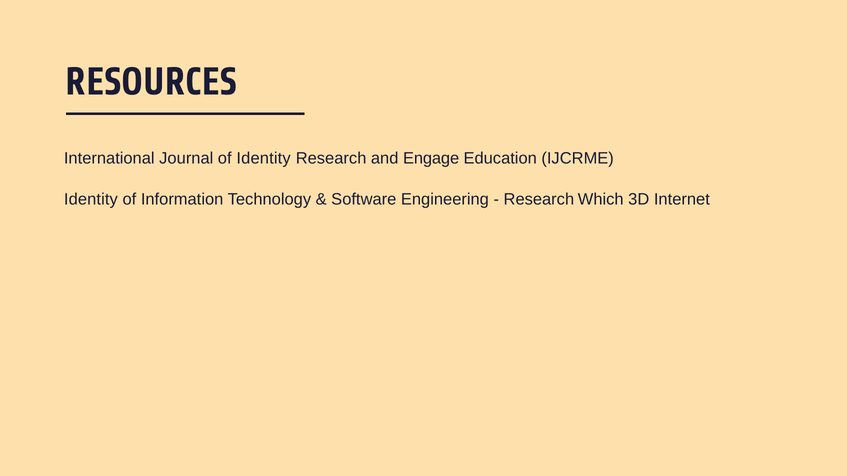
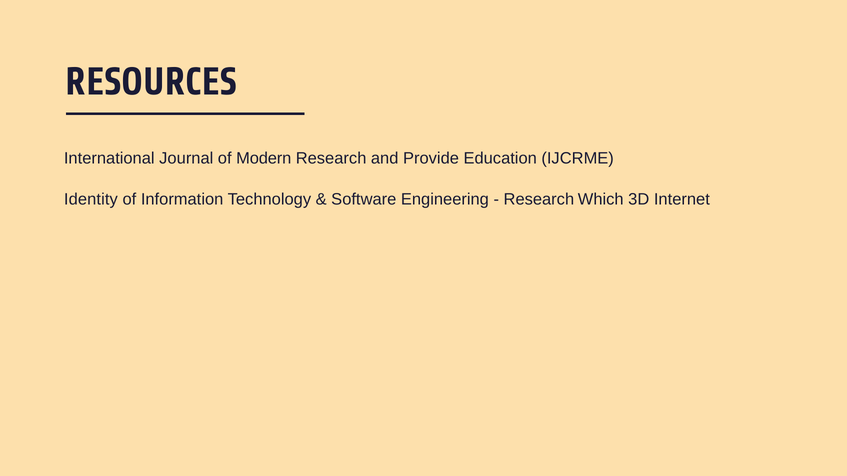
of Identity: Identity -> Modern
Engage: Engage -> Provide
